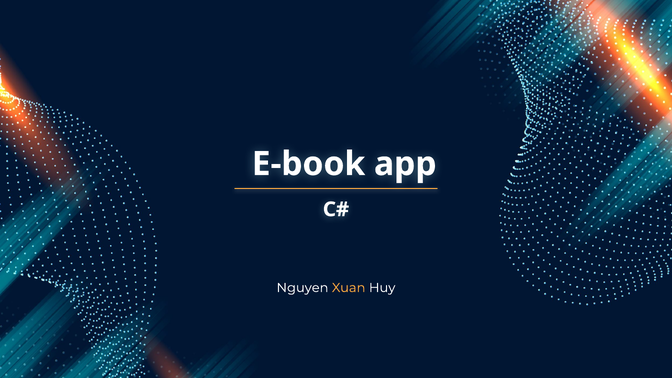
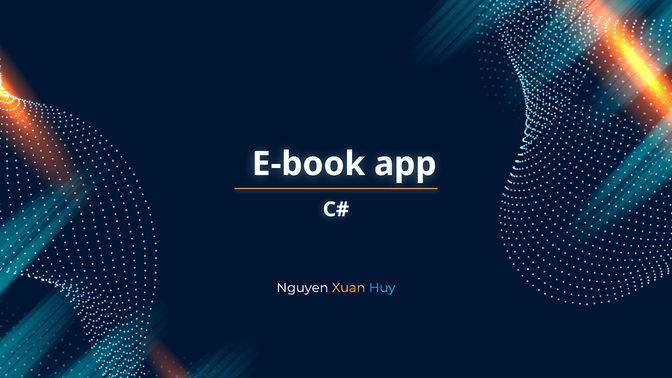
Huy colour: white -> light blue
